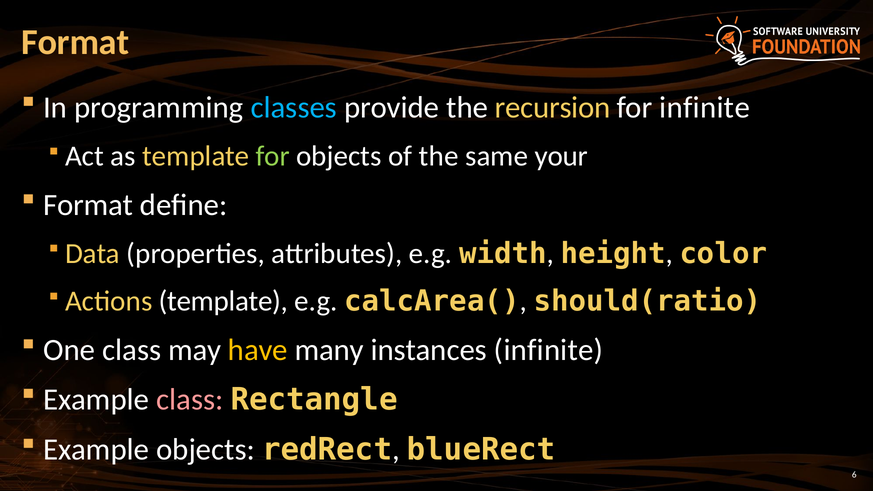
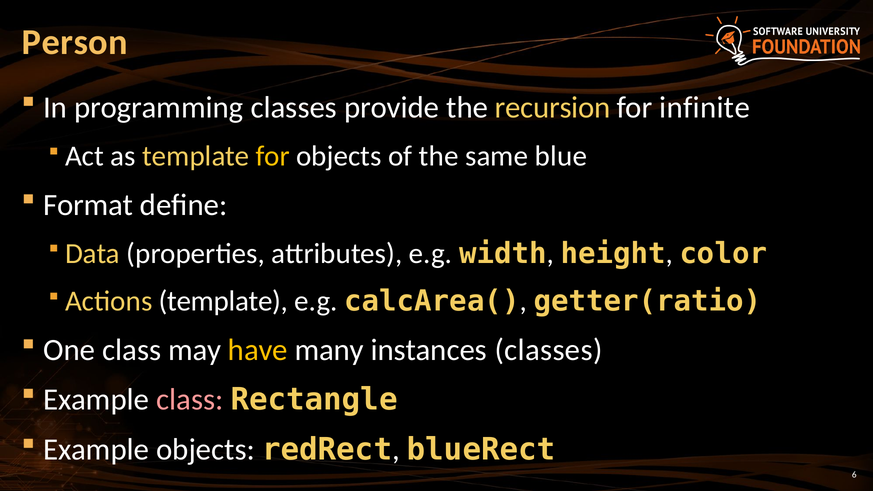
Format at (75, 42): Format -> Person
classes at (294, 108) colour: light blue -> white
for at (273, 156) colour: light green -> yellow
your: your -> blue
should(ratio: should(ratio -> getter(ratio
instances infinite: infinite -> classes
